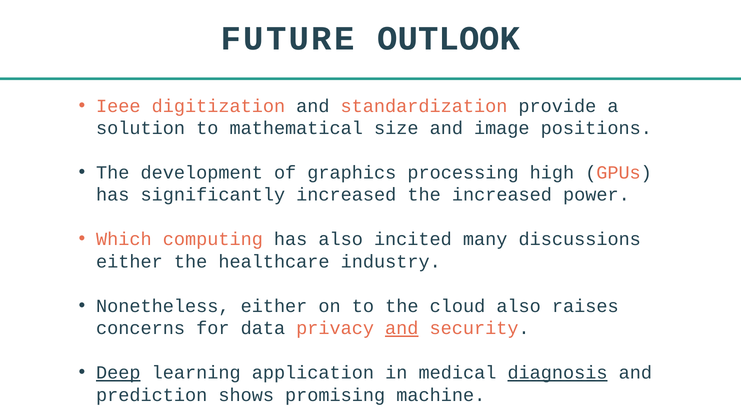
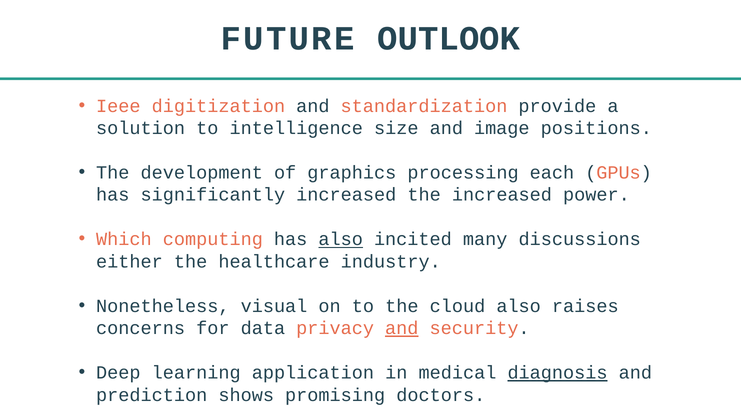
mathematical: mathematical -> intelligence
high: high -> each
also at (341, 239) underline: none -> present
Nonetheless either: either -> visual
Deep underline: present -> none
machine: machine -> doctors
